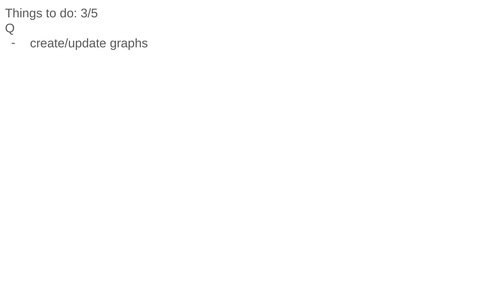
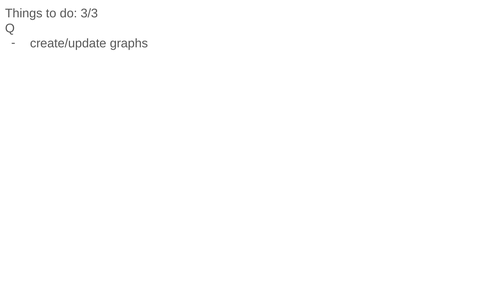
3/5: 3/5 -> 3/3
